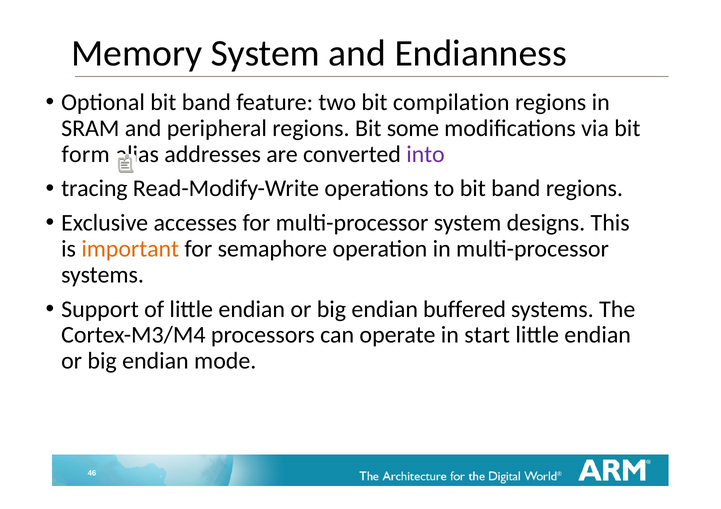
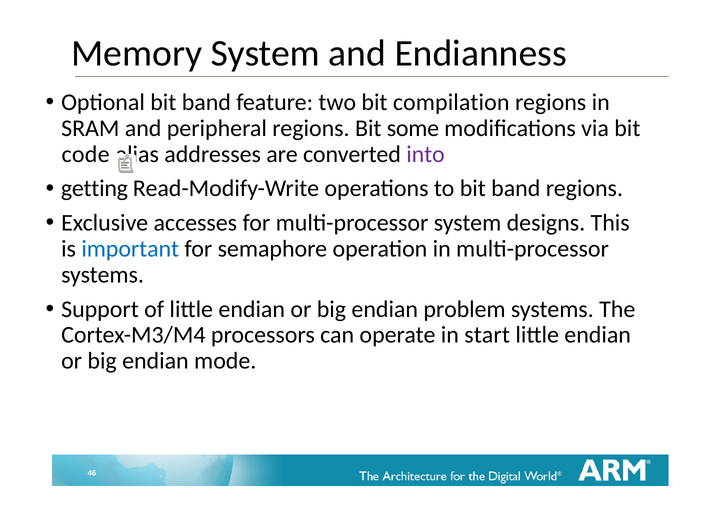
form: form -> code
tracing: tracing -> getting
important colour: orange -> blue
buffered: buffered -> problem
